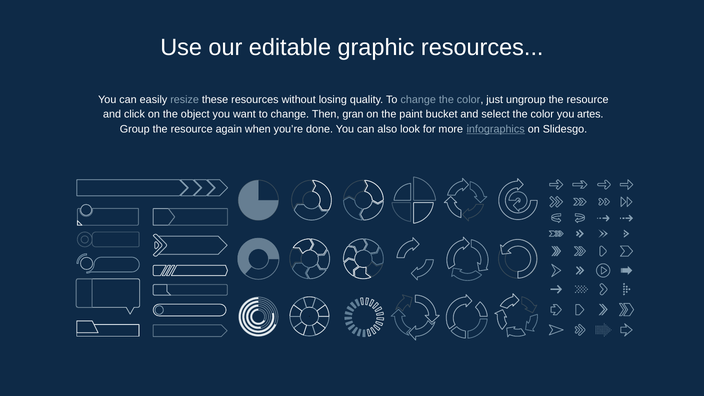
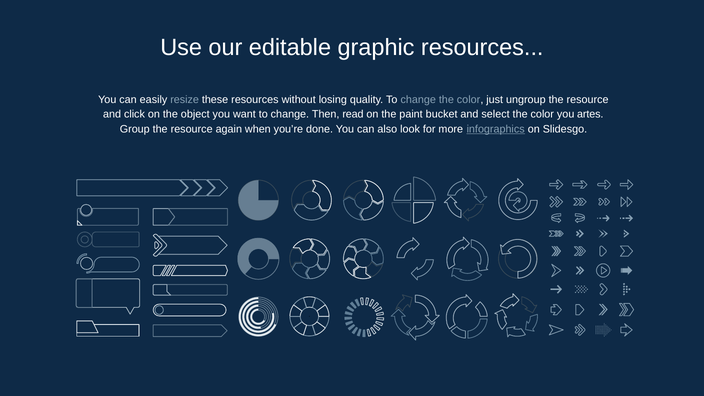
gran: gran -> read
